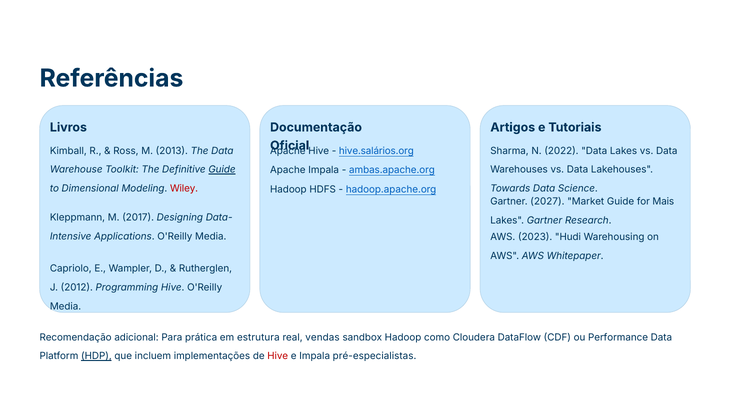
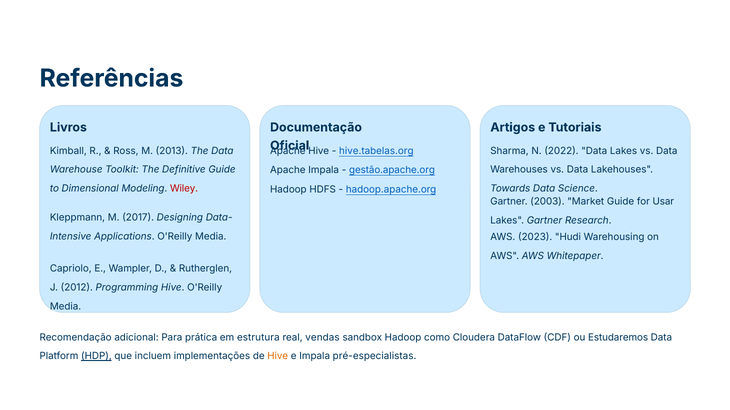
hive.salários.org: hive.salários.org -> hive.tabelas.org
Guide at (222, 170) underline: present -> none
ambas.apache.org: ambas.apache.org -> gestão.apache.org
2027: 2027 -> 2003
Mais: Mais -> Usar
Performance: Performance -> Estudaremos
Hive at (278, 357) colour: red -> orange
